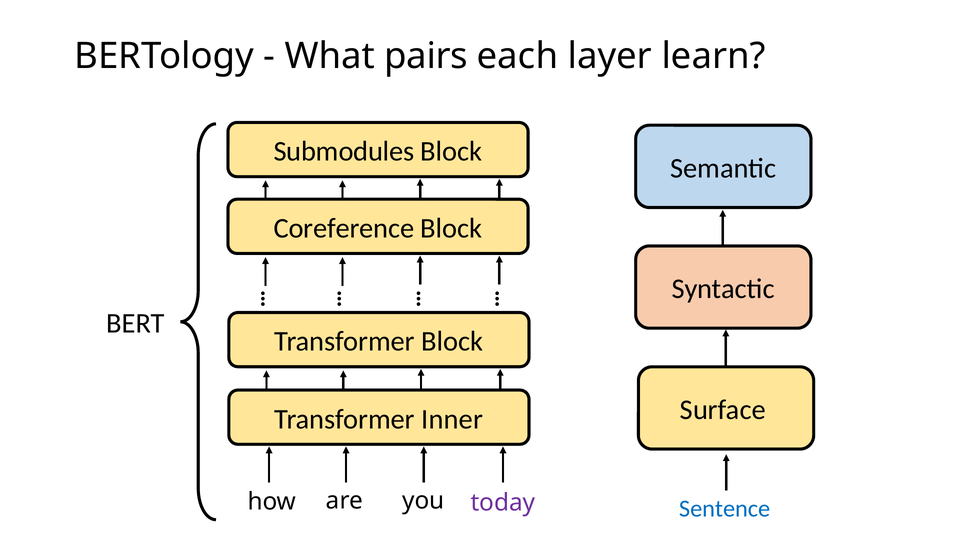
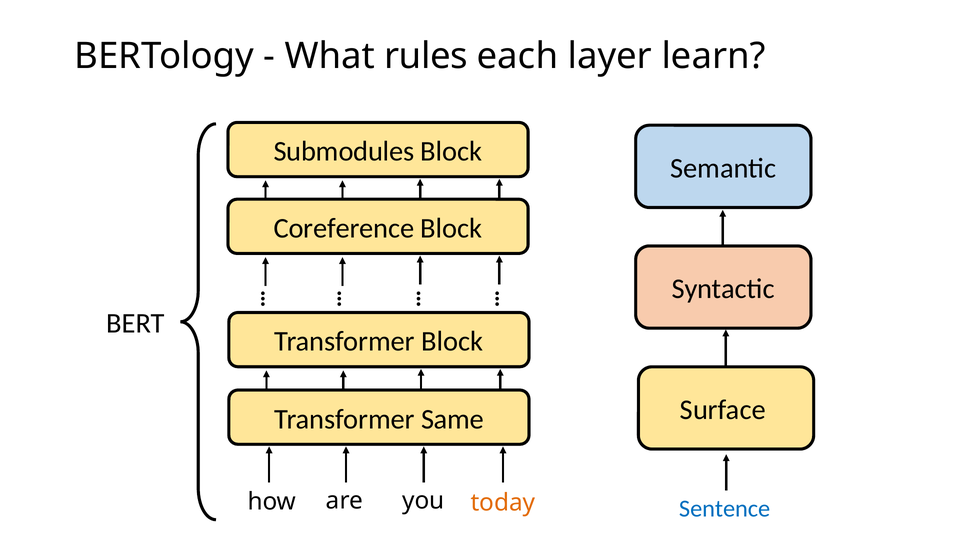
pairs: pairs -> rules
Inner: Inner -> Same
today colour: purple -> orange
